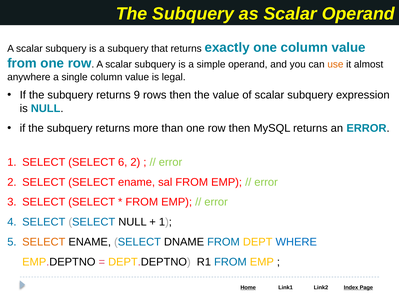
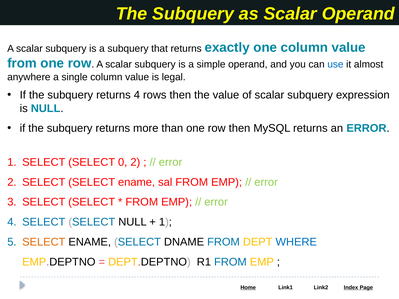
use colour: orange -> blue
returns 9: 9 -> 4
6: 6 -> 0
